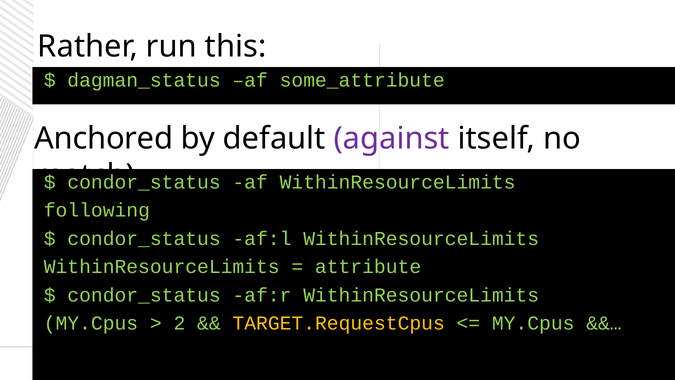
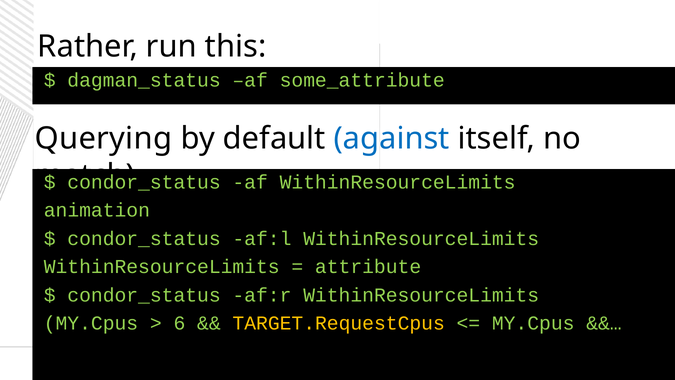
Anchored: Anchored -> Querying
against colour: purple -> blue
following: following -> animation
2: 2 -> 6
